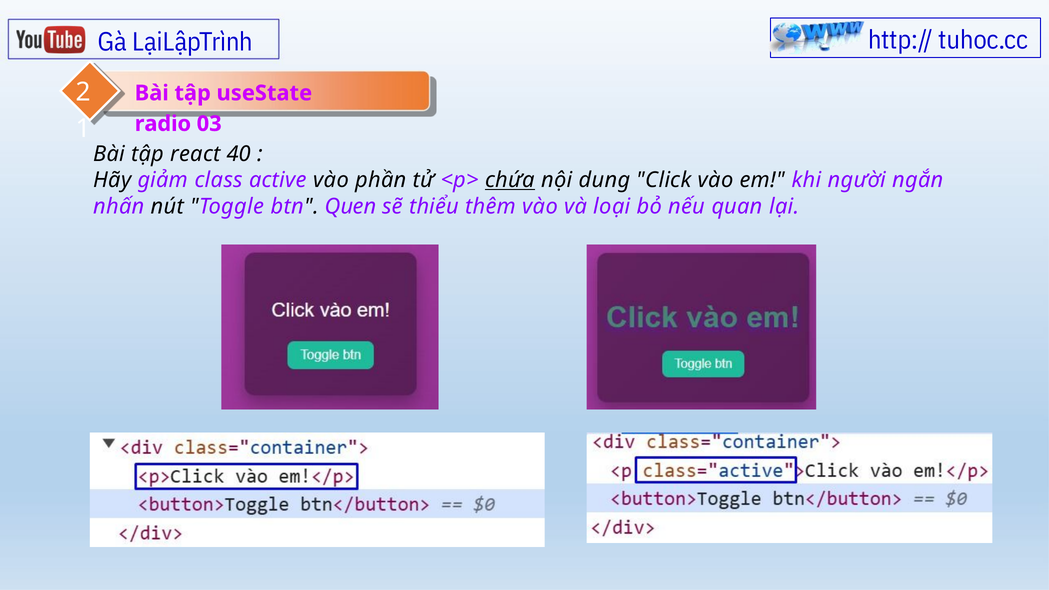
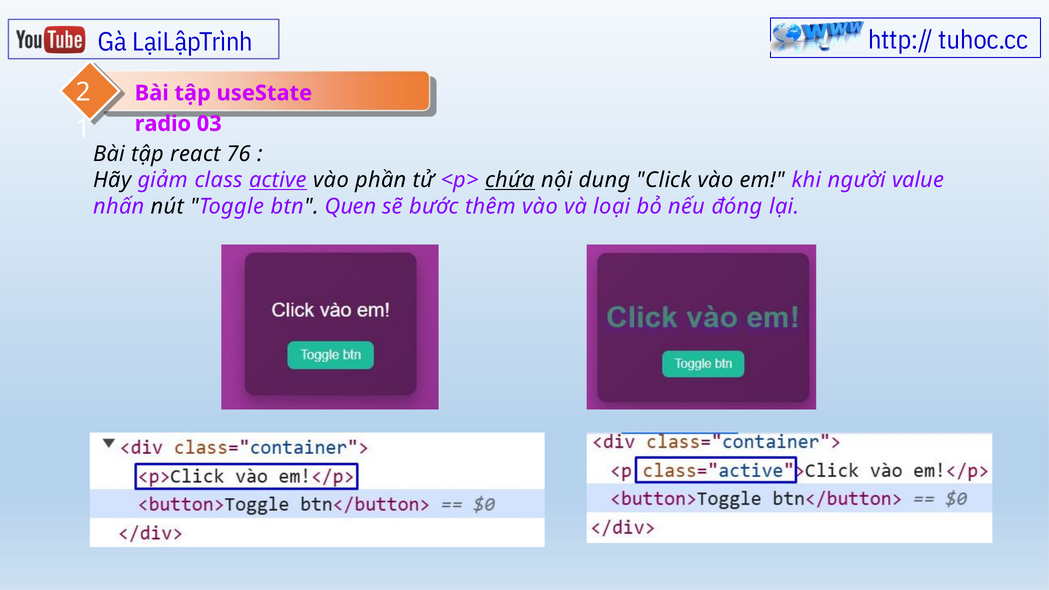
40: 40 -> 76
active underline: none -> present
ngắn: ngắn -> value
thiểu: thiểu -> bước
quan: quan -> đóng
